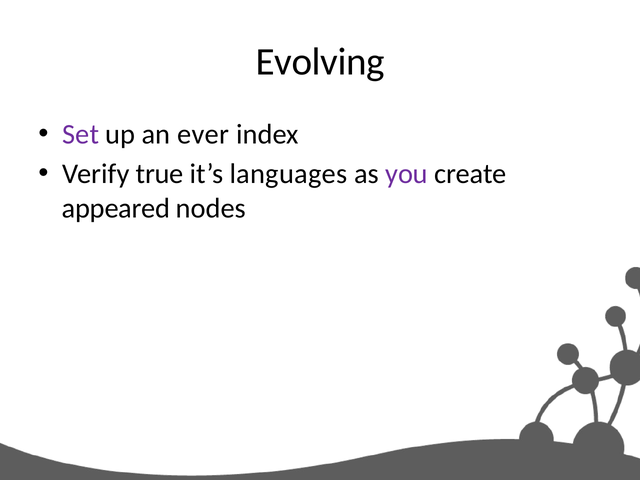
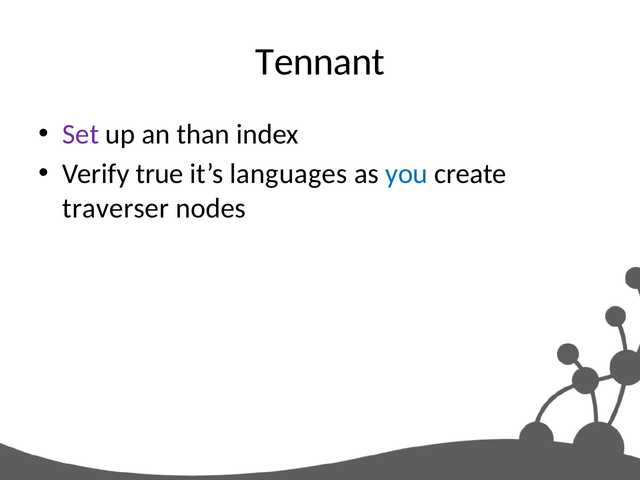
Evolving: Evolving -> Tennant
ever: ever -> than
you colour: purple -> blue
appeared: appeared -> traverser
